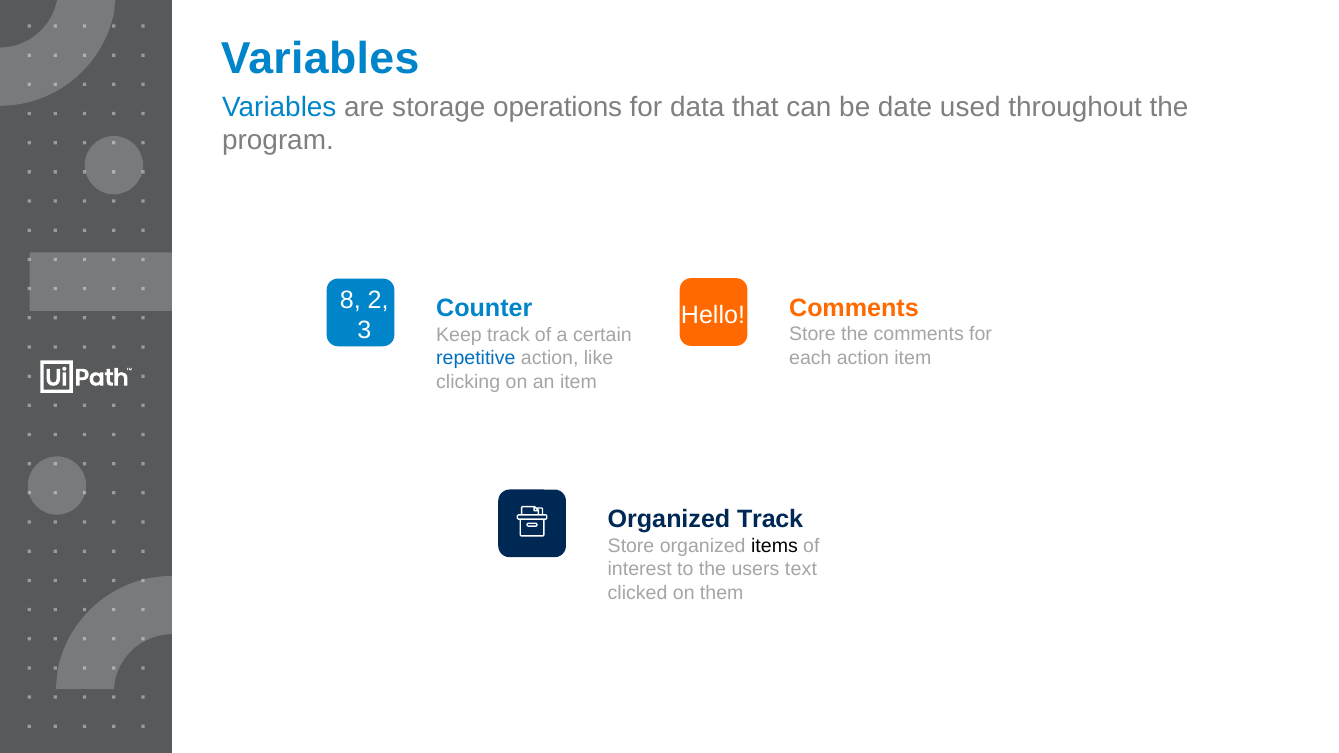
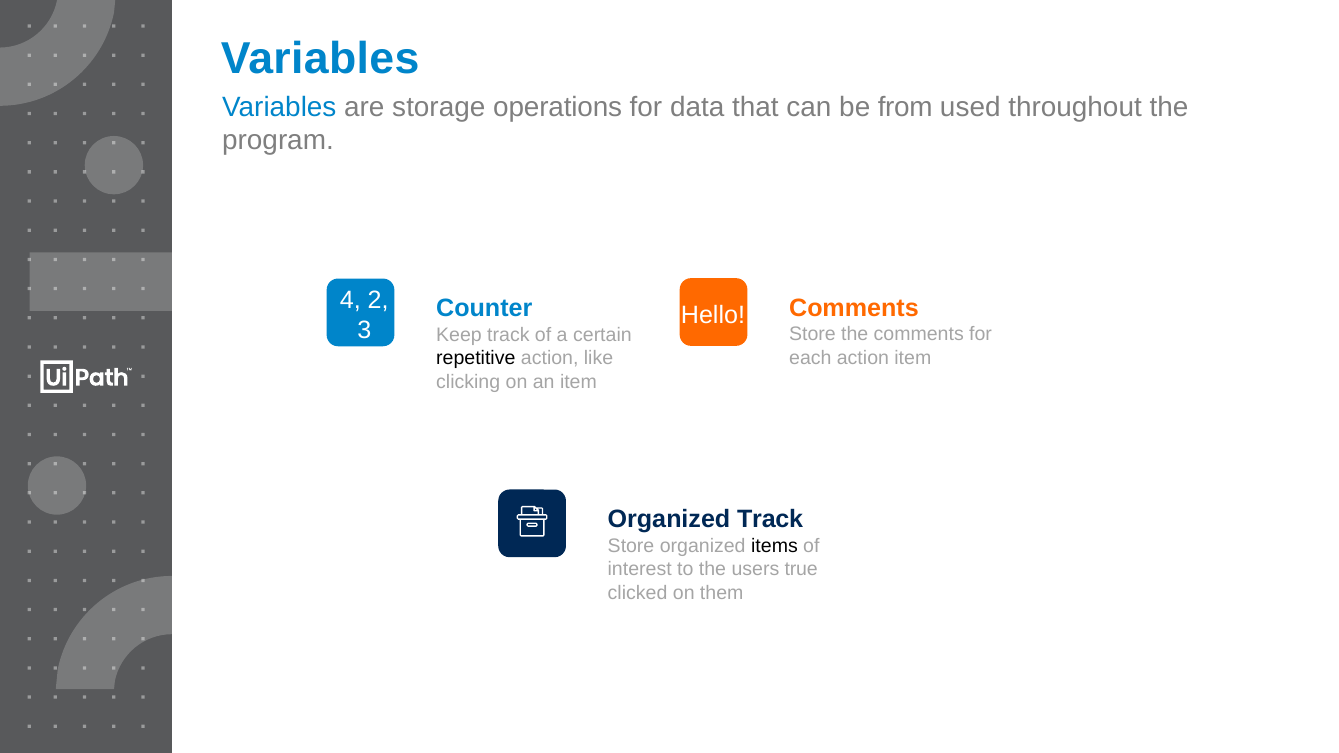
date: date -> from
8: 8 -> 4
repetitive colour: blue -> black
text: text -> true
